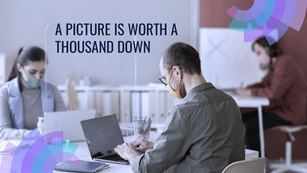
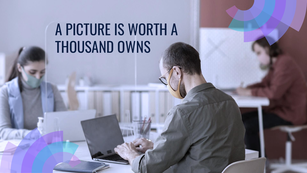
DOWN: DOWN -> OWNS
